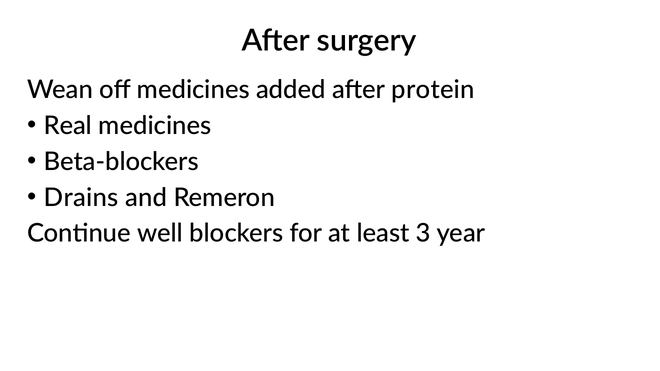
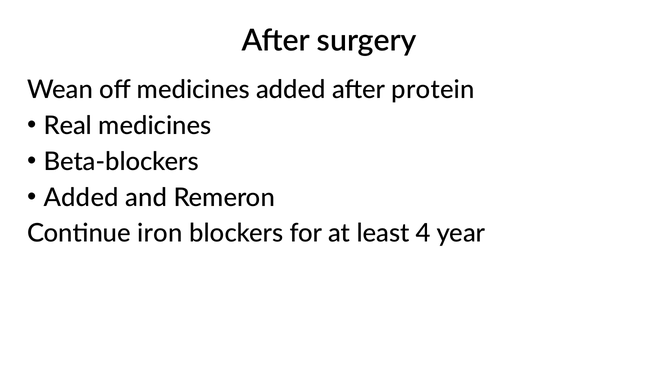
Drains at (81, 198): Drains -> Added
well: well -> iron
3: 3 -> 4
